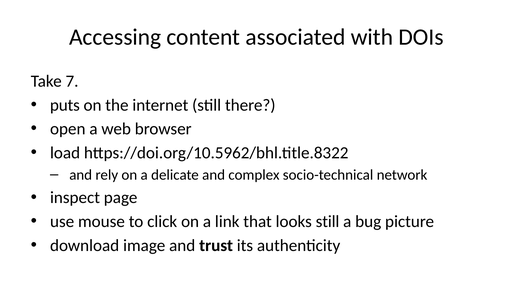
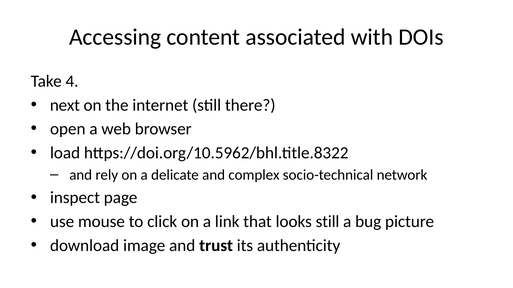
7: 7 -> 4
puts: puts -> next
